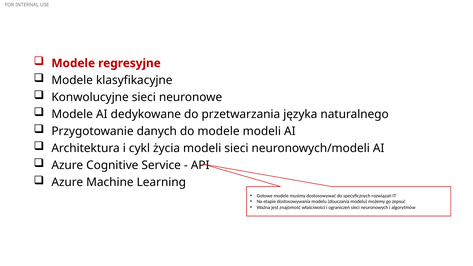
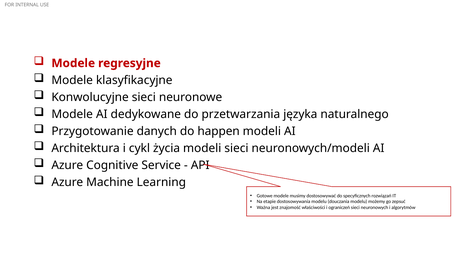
do modele: modele -> happen
